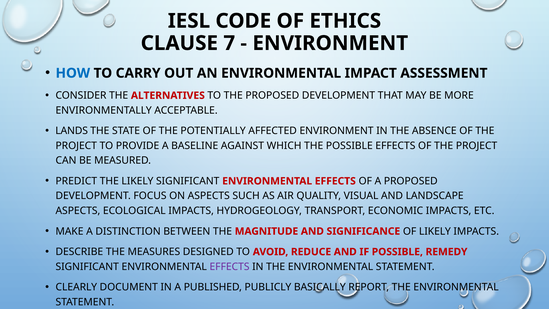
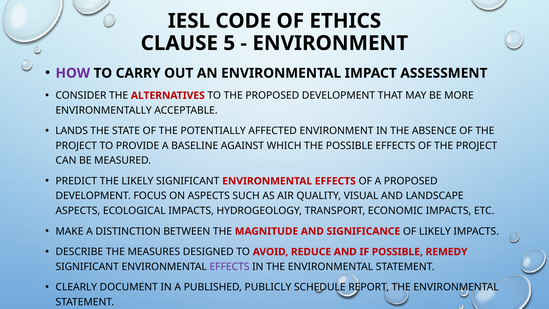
7: 7 -> 5
HOW colour: blue -> purple
BASICALLY: BASICALLY -> SCHEDULE
